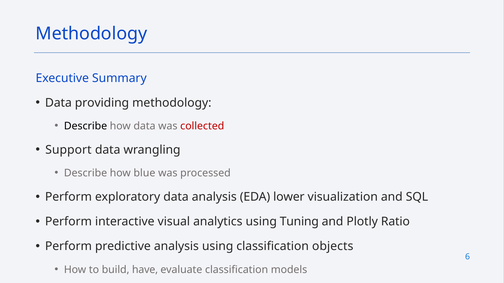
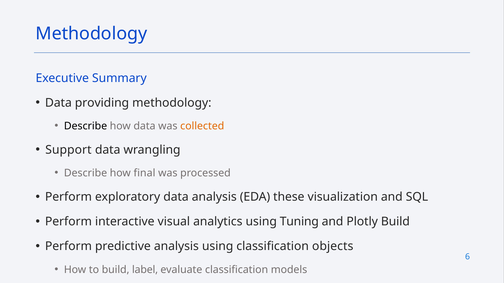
collected colour: red -> orange
blue: blue -> final
lower: lower -> these
Plotly Ratio: Ratio -> Build
have: have -> label
